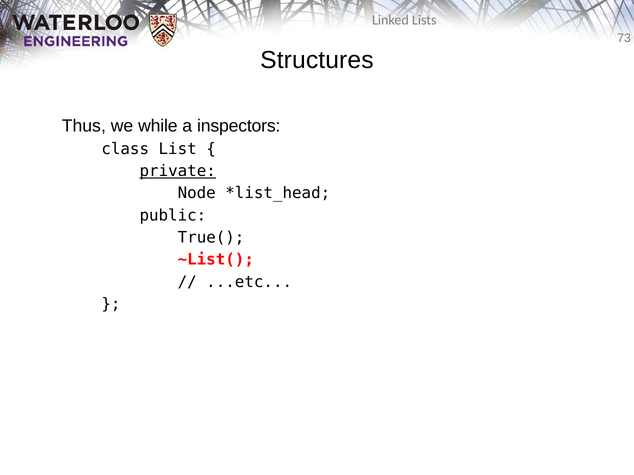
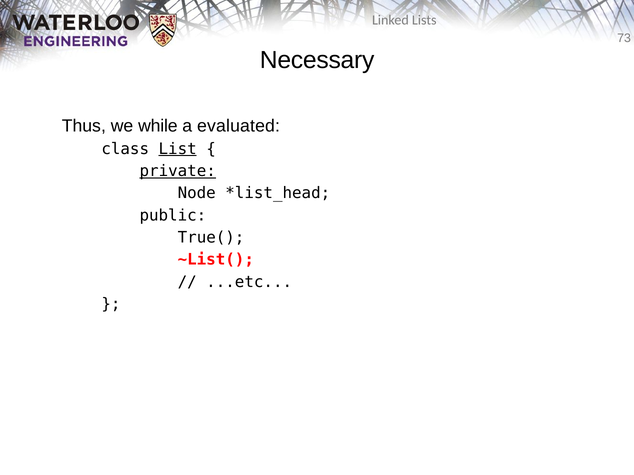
Structures: Structures -> Necessary
inspectors: inspectors -> evaluated
List underline: none -> present
